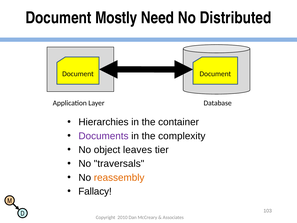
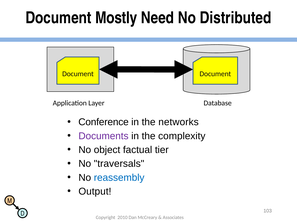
Hierarchies: Hierarchies -> Conference
container: container -> networks
leaves: leaves -> factual
reassembly colour: orange -> blue
Fallacy: Fallacy -> Output
